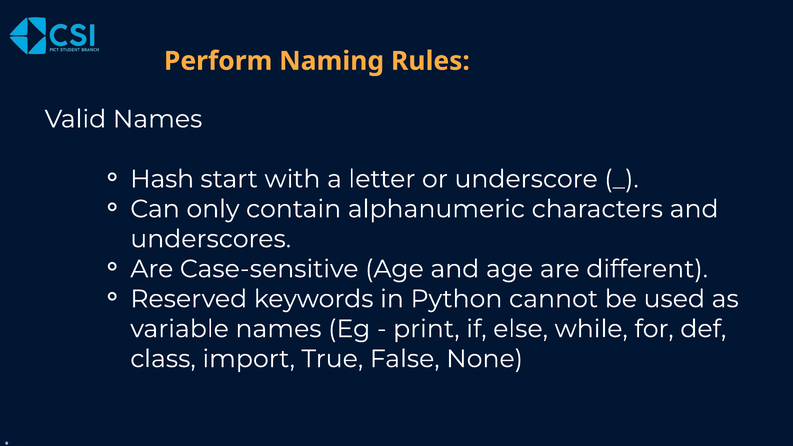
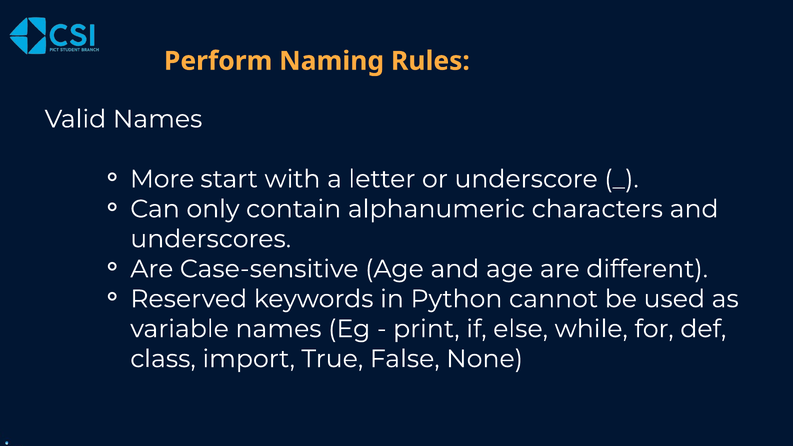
Hash: Hash -> More
